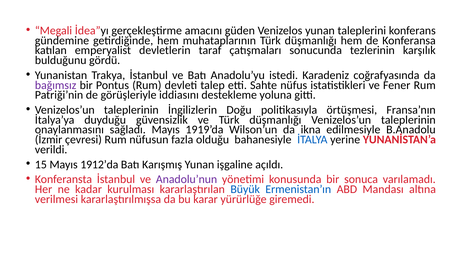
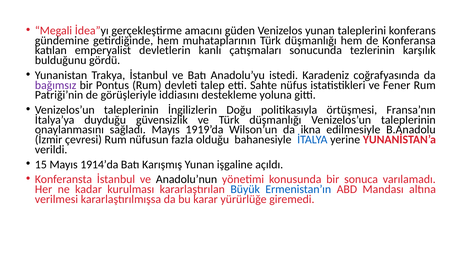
taraf: taraf -> kanlı
1912’da: 1912’da -> 1914’da
Anadolu’nun colour: purple -> black
